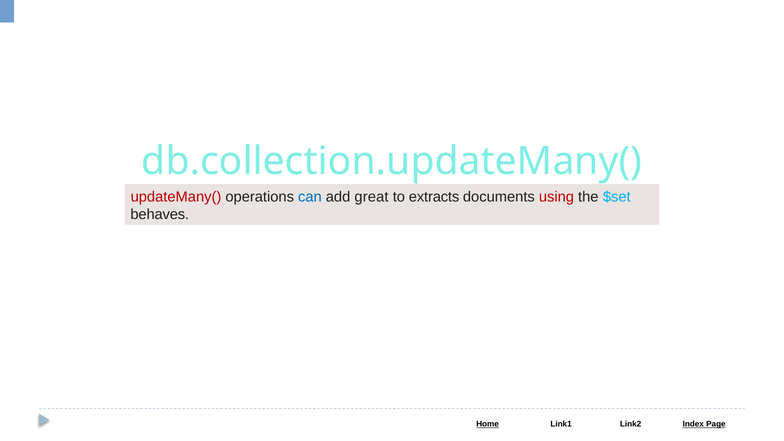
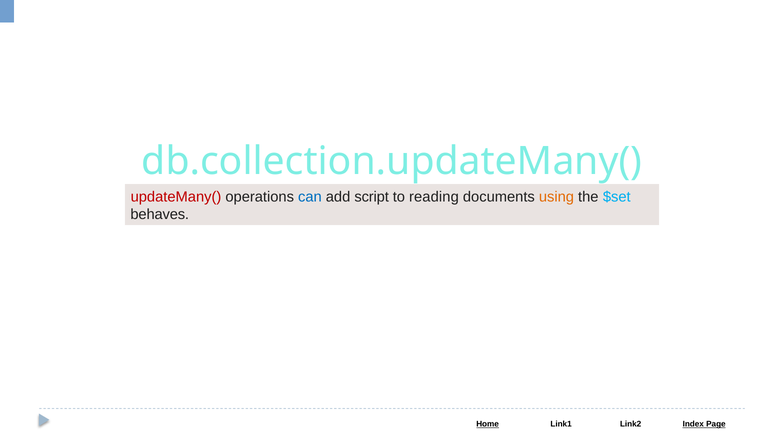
great: great -> script
extracts: extracts -> reading
using colour: red -> orange
